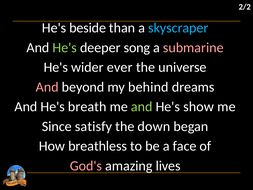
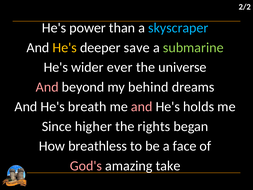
beside: beside -> power
He's at (65, 48) colour: light green -> yellow
song: song -> save
submarine colour: pink -> light green
and at (142, 107) colour: light green -> pink
show: show -> holds
satisfy: satisfy -> higher
down: down -> rights
lives: lives -> take
